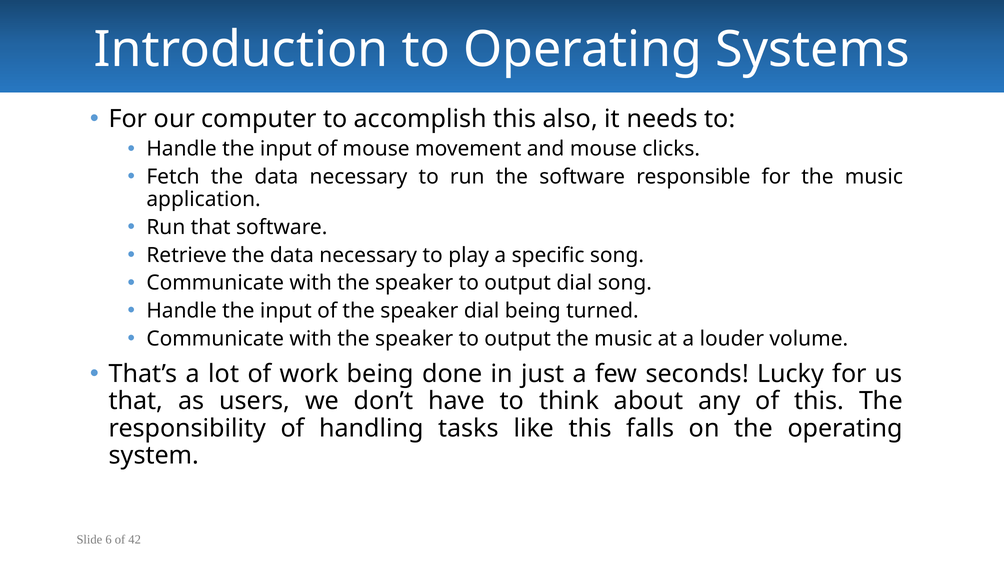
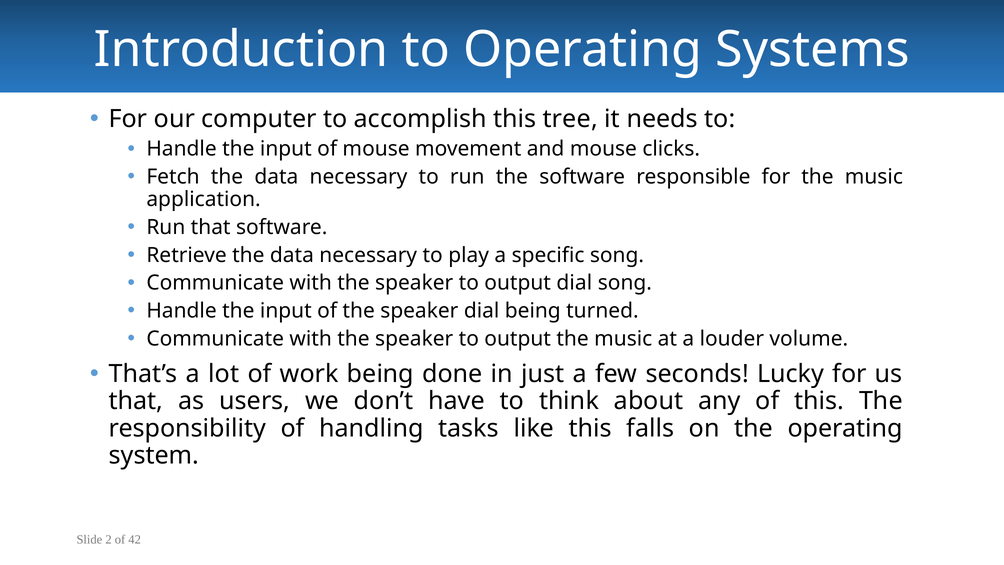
also: also -> tree
6: 6 -> 2
